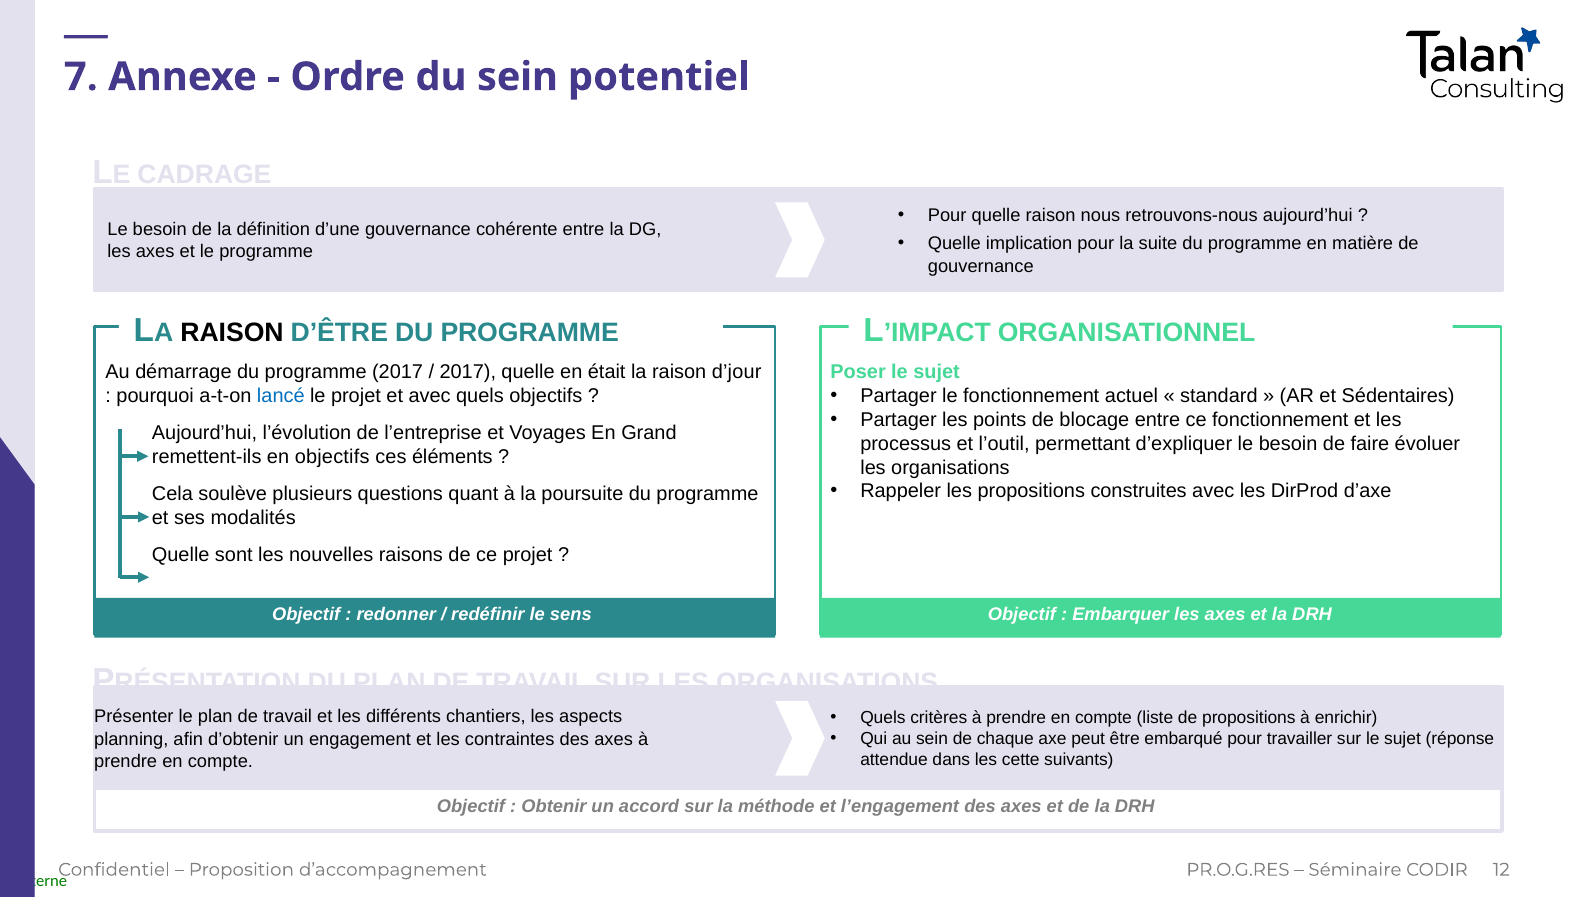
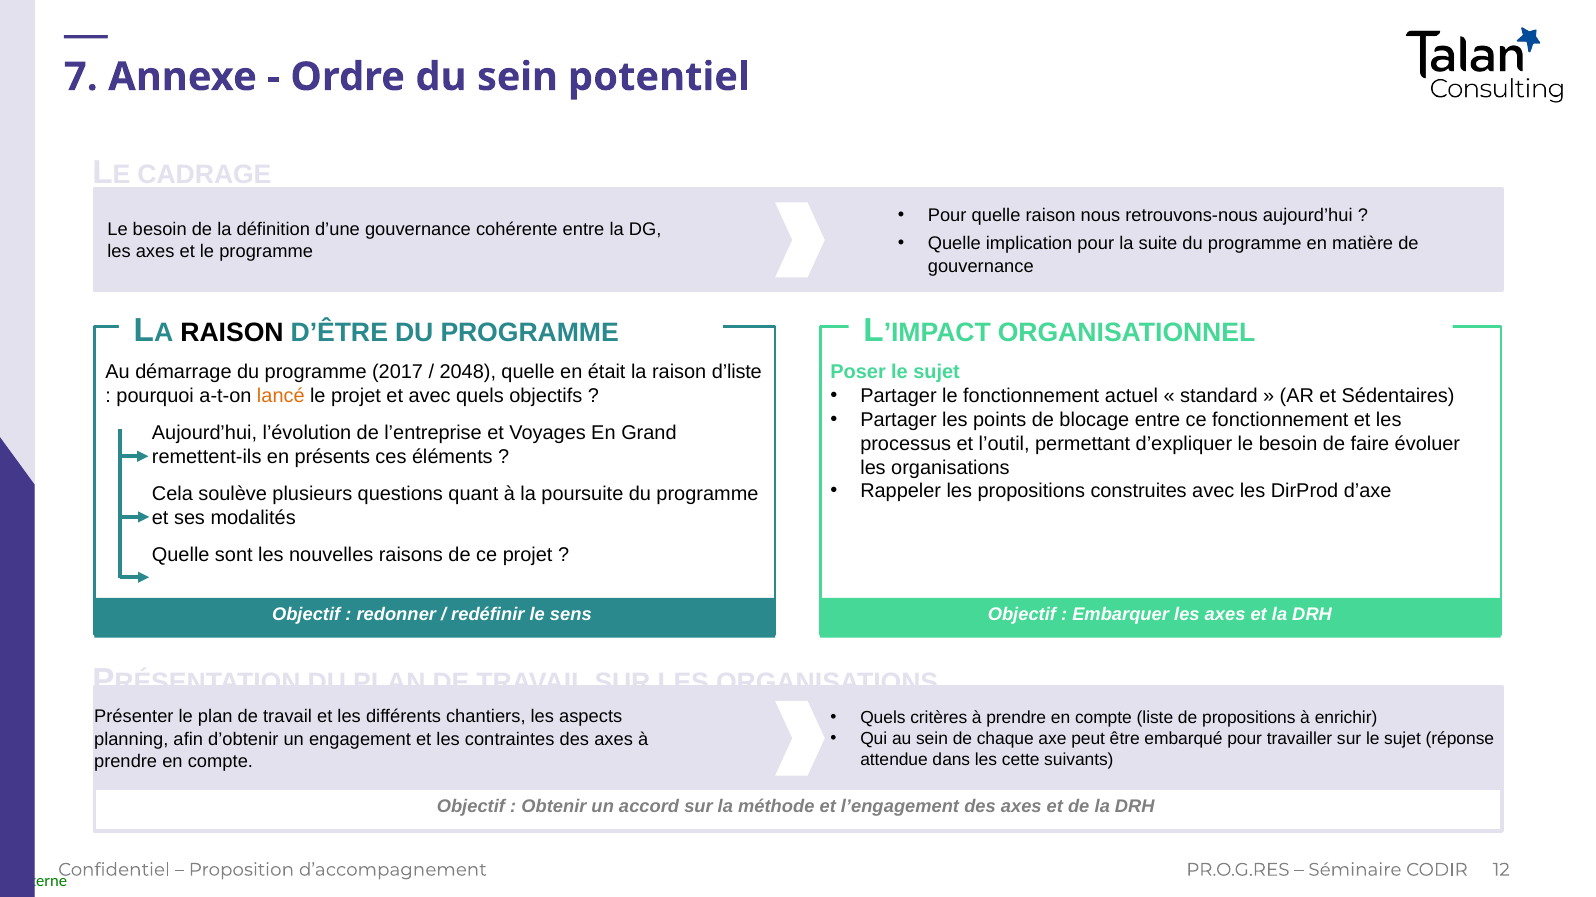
2017 at (468, 372): 2017 -> 2048
d’jour: d’jour -> d’liste
lancé colour: blue -> orange
en objectifs: objectifs -> présents
